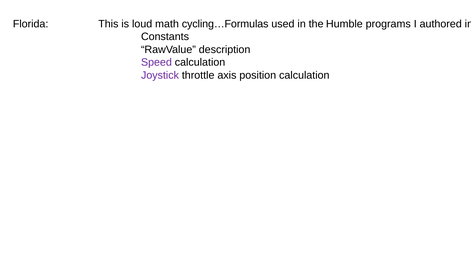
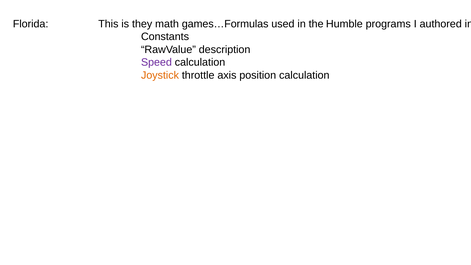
loud: loud -> they
cycling…Formulas: cycling…Formulas -> games…Formulas
Joystick colour: purple -> orange
